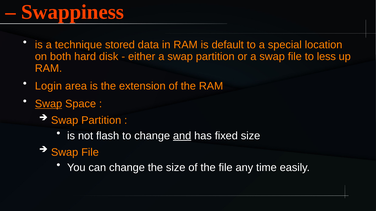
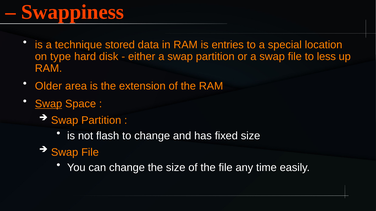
default: default -> entries
both: both -> type
Login: Login -> Older
and underline: present -> none
